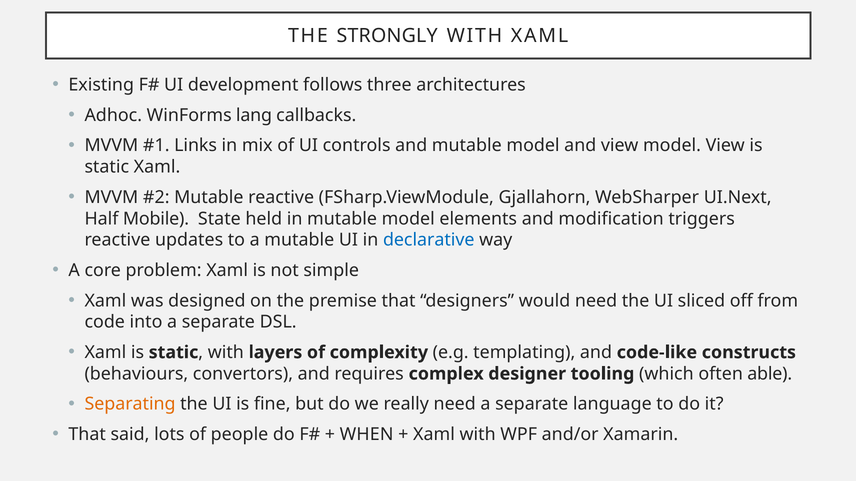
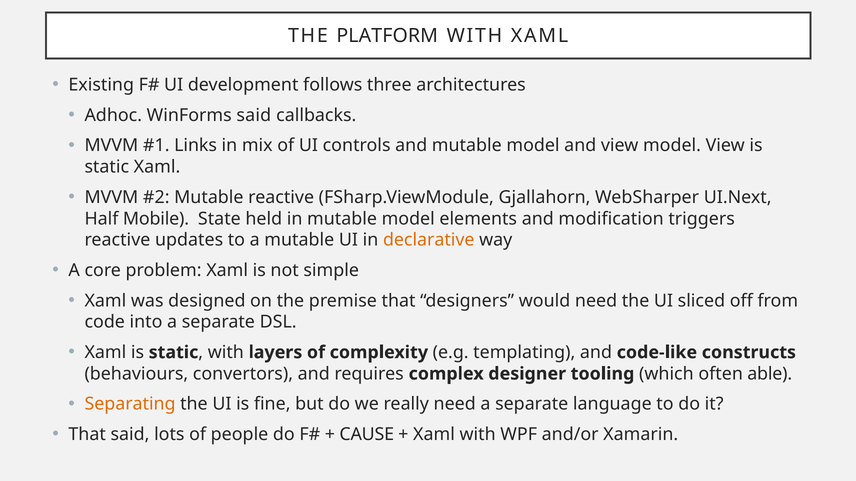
STRONGLY: STRONGLY -> PLATFORM
WinForms lang: lang -> said
declarative colour: blue -> orange
WHEN: WHEN -> CAUSE
